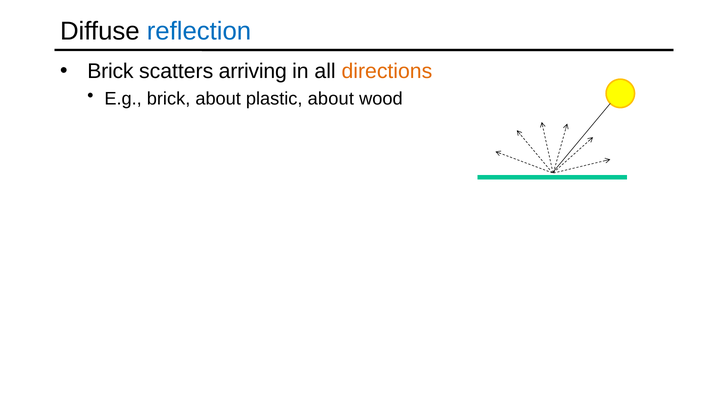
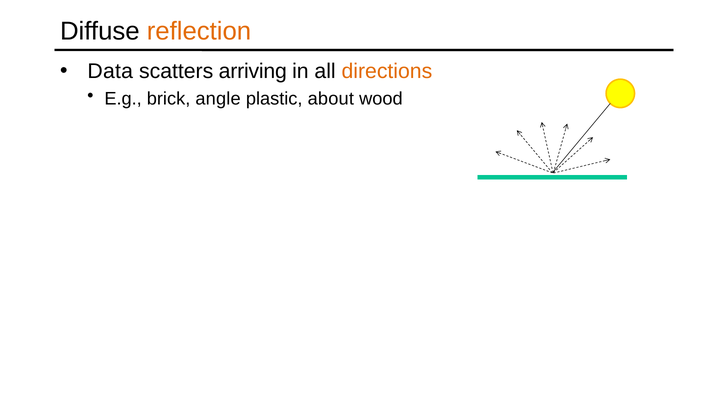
reflection colour: blue -> orange
Brick at (110, 72): Brick -> Data
brick about: about -> angle
